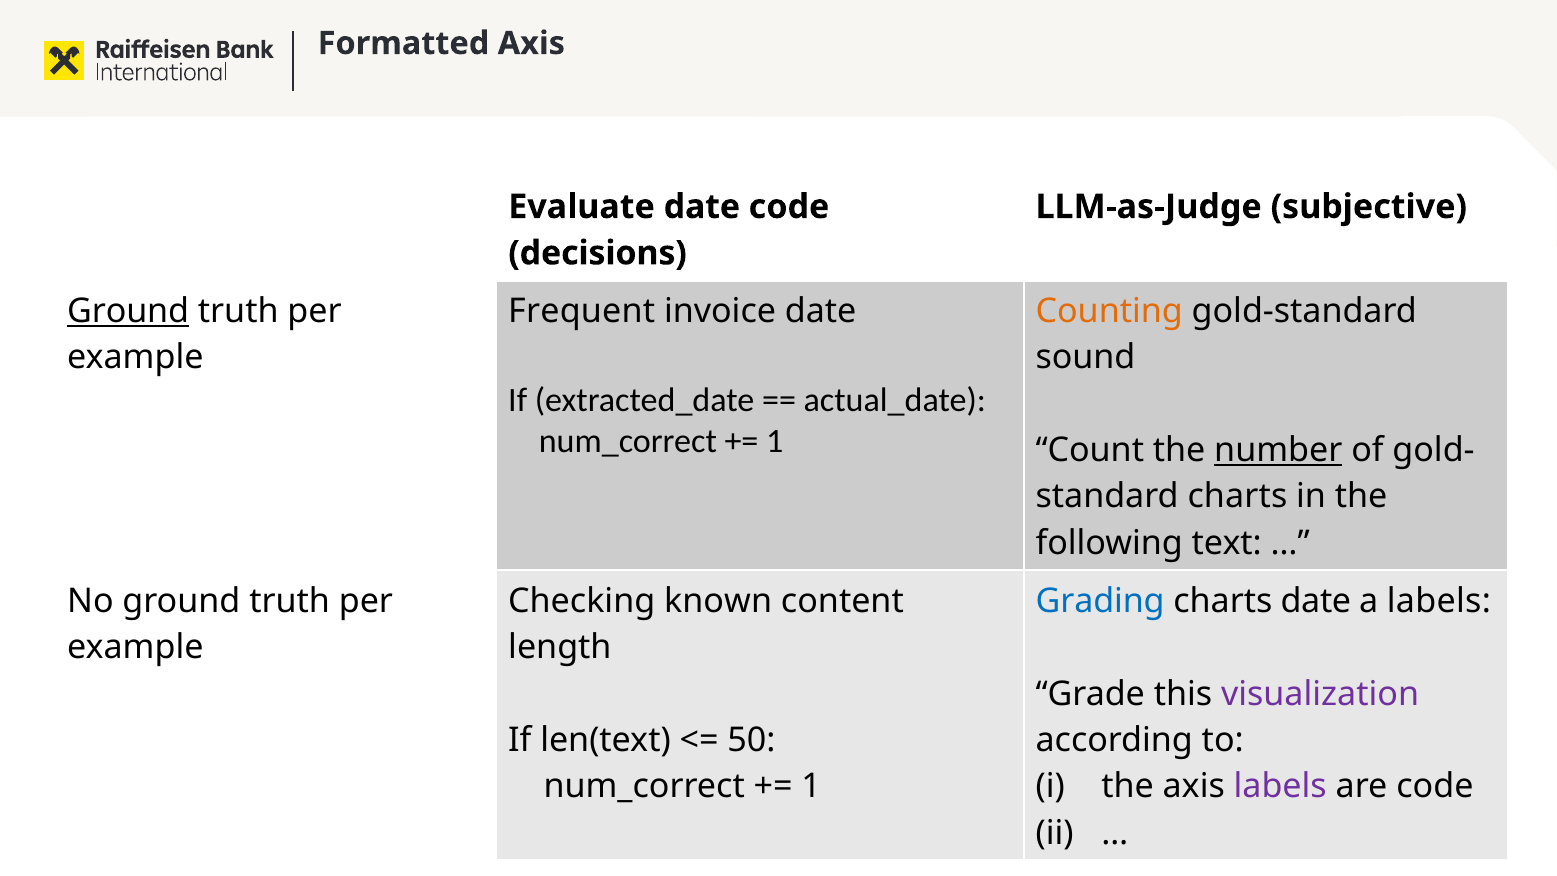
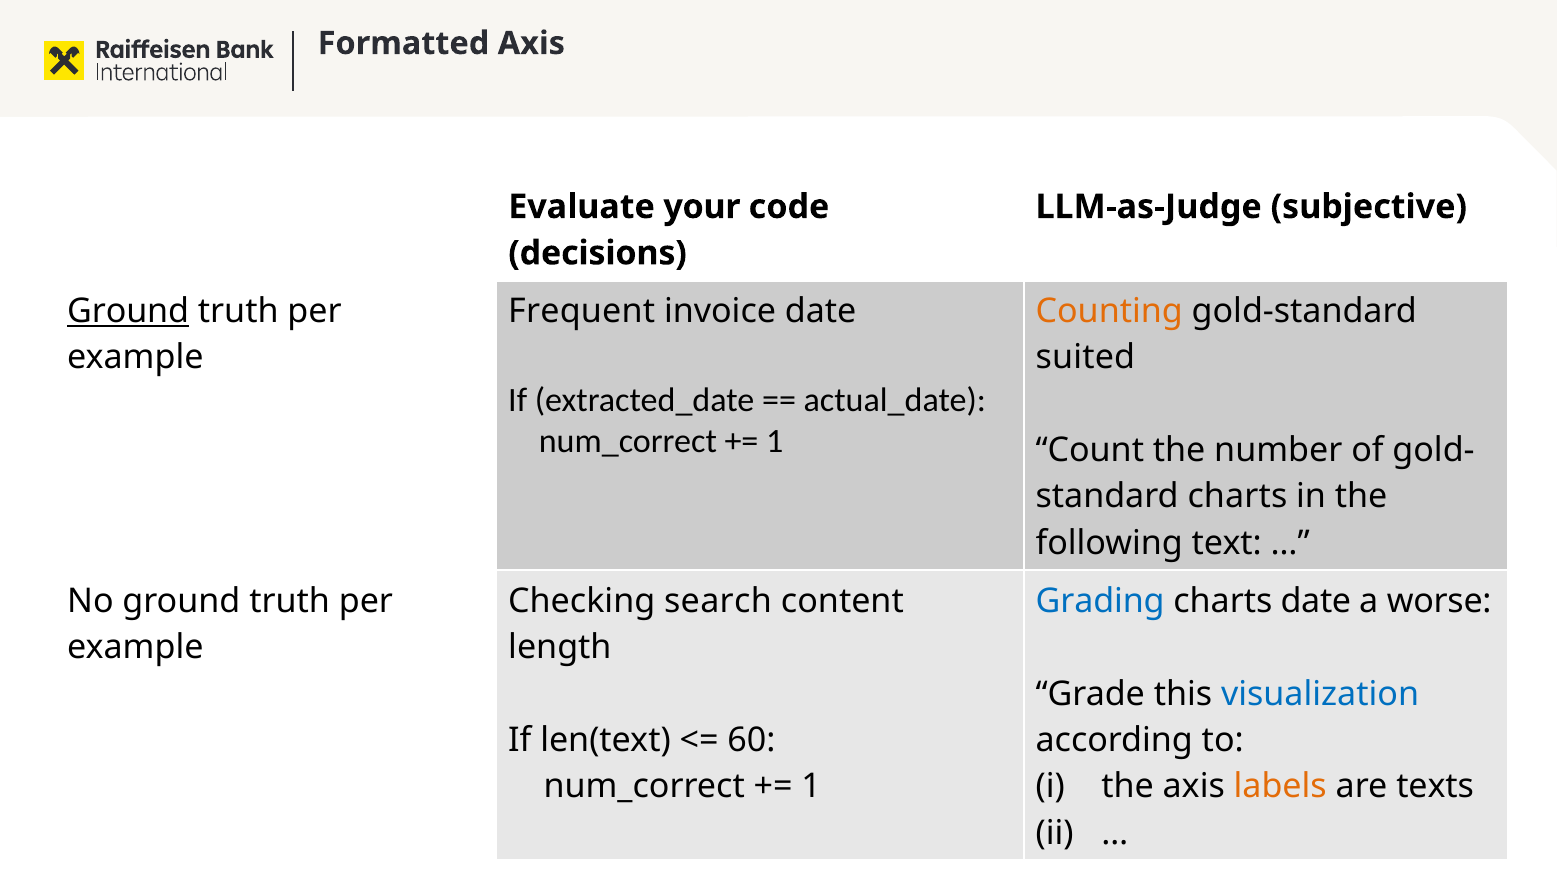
Evaluate date: date -> your
sound: sound -> suited
number underline: present -> none
known: known -> search
a labels: labels -> worse
visualization colour: purple -> blue
50: 50 -> 60
labels at (1280, 786) colour: purple -> orange
are code: code -> texts
